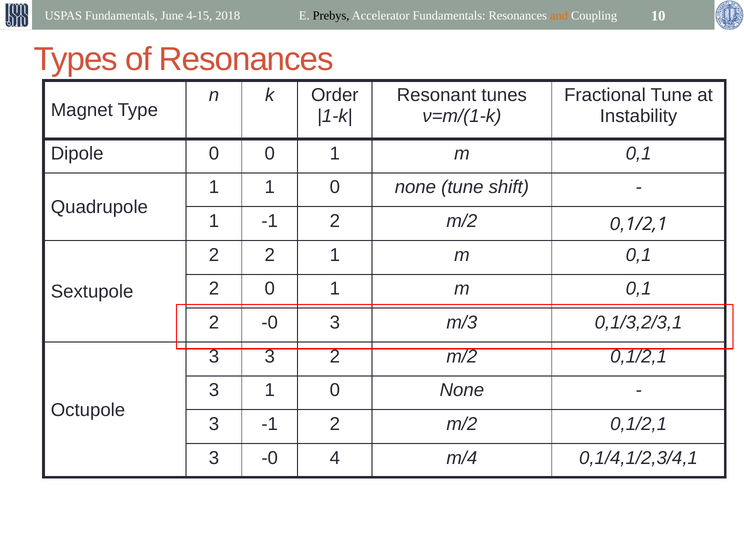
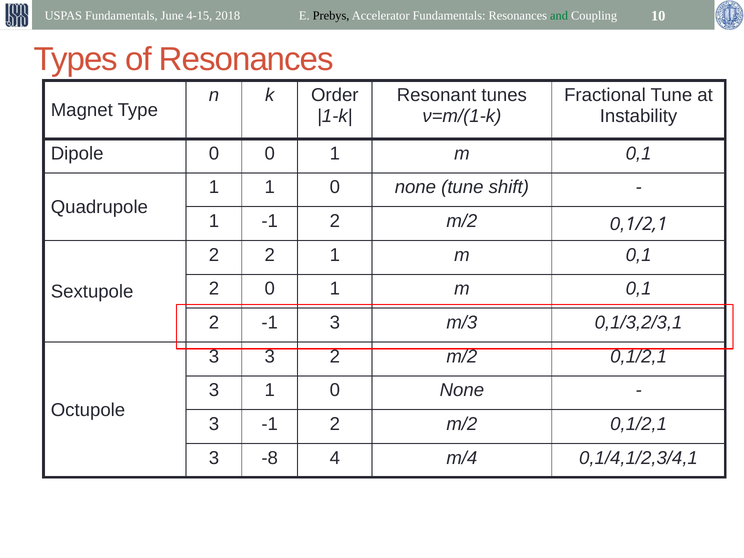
and colour: orange -> green
2 -0: -0 -> -1
3 -0: -0 -> -8
